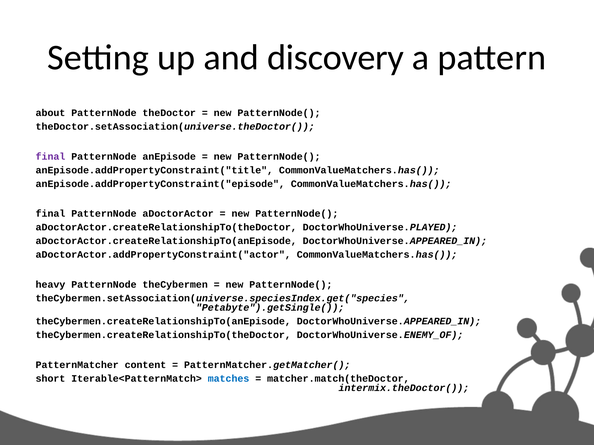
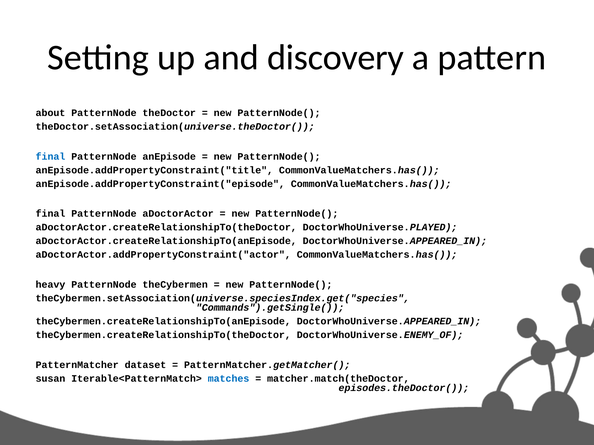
final at (50, 157) colour: purple -> blue
Petabyte").getSingle(: Petabyte").getSingle( -> Commands").getSingle(
content: content -> dataset
short: short -> susan
intermix.theDoctor(: intermix.theDoctor( -> episodes.theDoctor(
